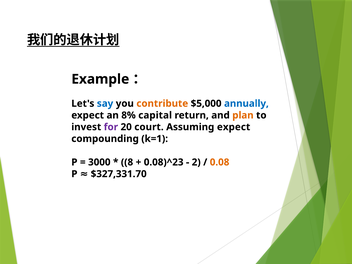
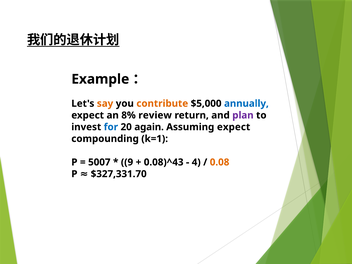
say colour: blue -> orange
capital: capital -> review
plan colour: orange -> purple
for colour: purple -> blue
court: court -> again
3000: 3000 -> 5007
8: 8 -> 9
0.08)^23: 0.08)^23 -> 0.08)^43
2: 2 -> 4
